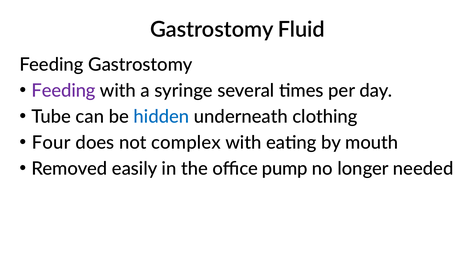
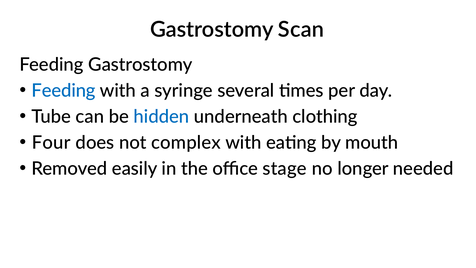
Fluid: Fluid -> Scan
Feeding at (64, 91) colour: purple -> blue
pump: pump -> stage
